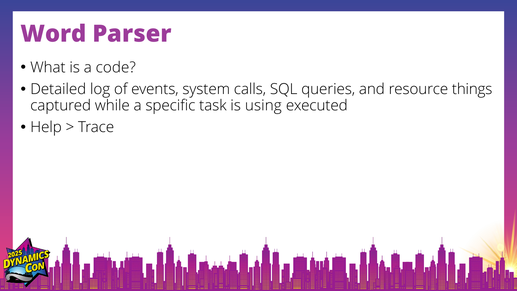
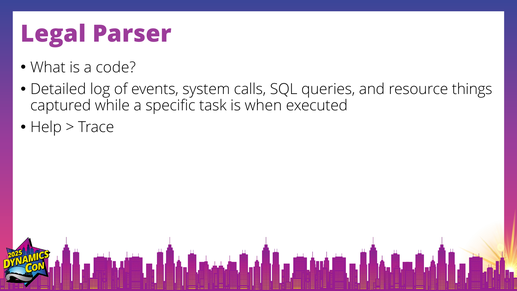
Word: Word -> Legal
using: using -> when
